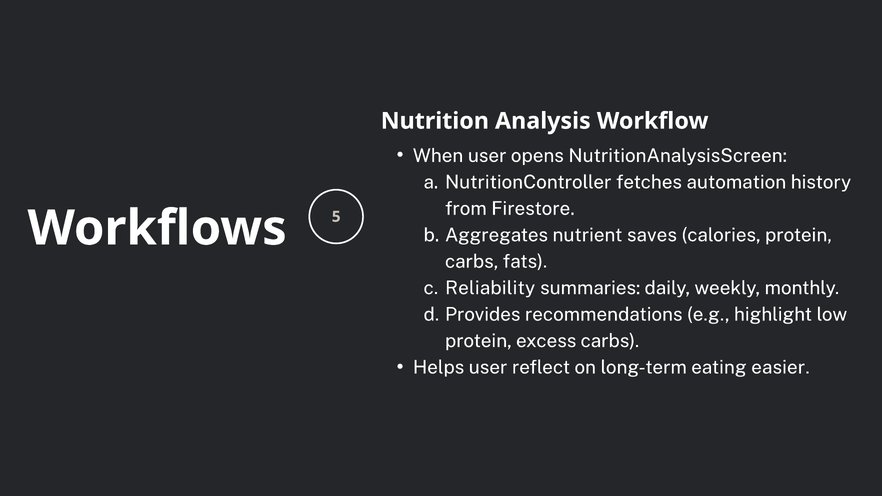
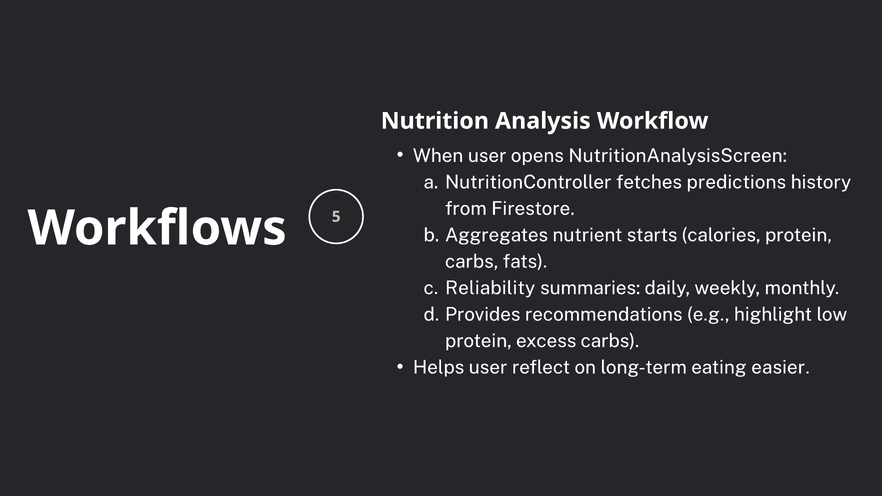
automation: automation -> predictions
saves: saves -> starts
